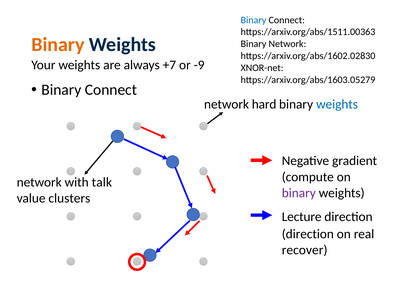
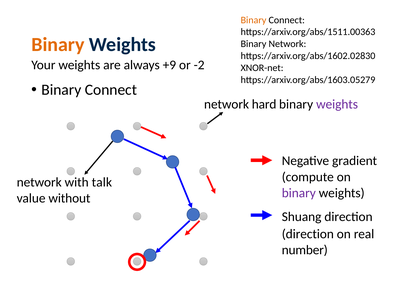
Binary at (253, 20) colour: blue -> orange
+7: +7 -> +9
-9: -9 -> -2
weights at (337, 104) colour: blue -> purple
clusters: clusters -> without
Lecture: Lecture -> Shuang
recover: recover -> number
